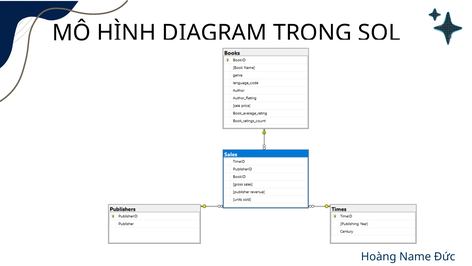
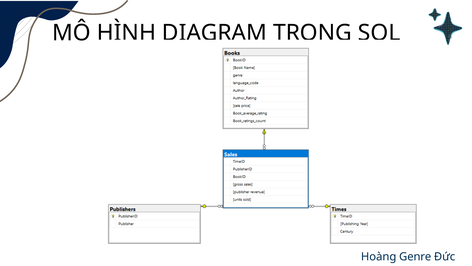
Name: Name -> Genre
